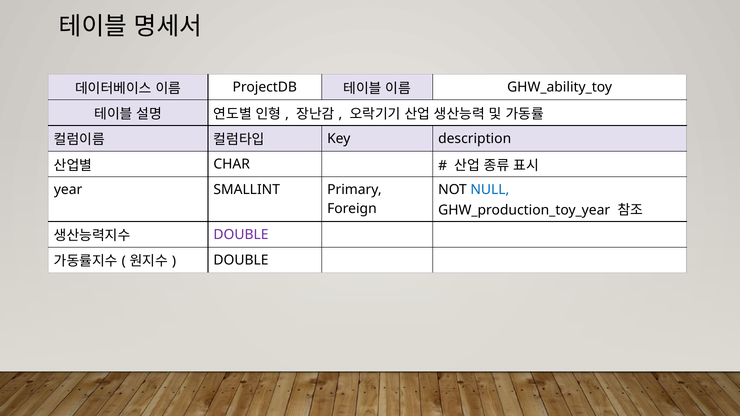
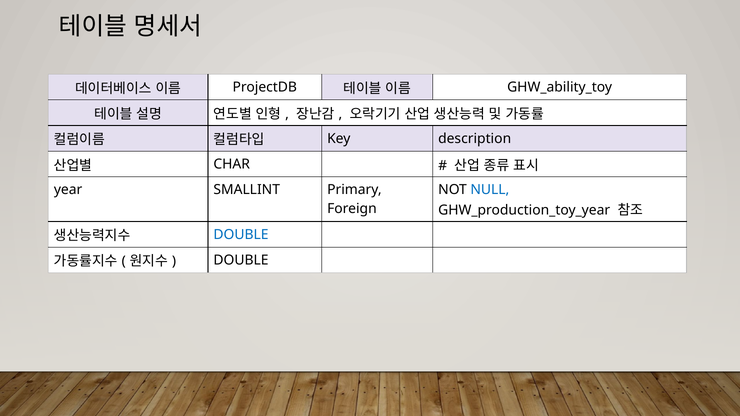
DOUBLE at (241, 235) colour: purple -> blue
